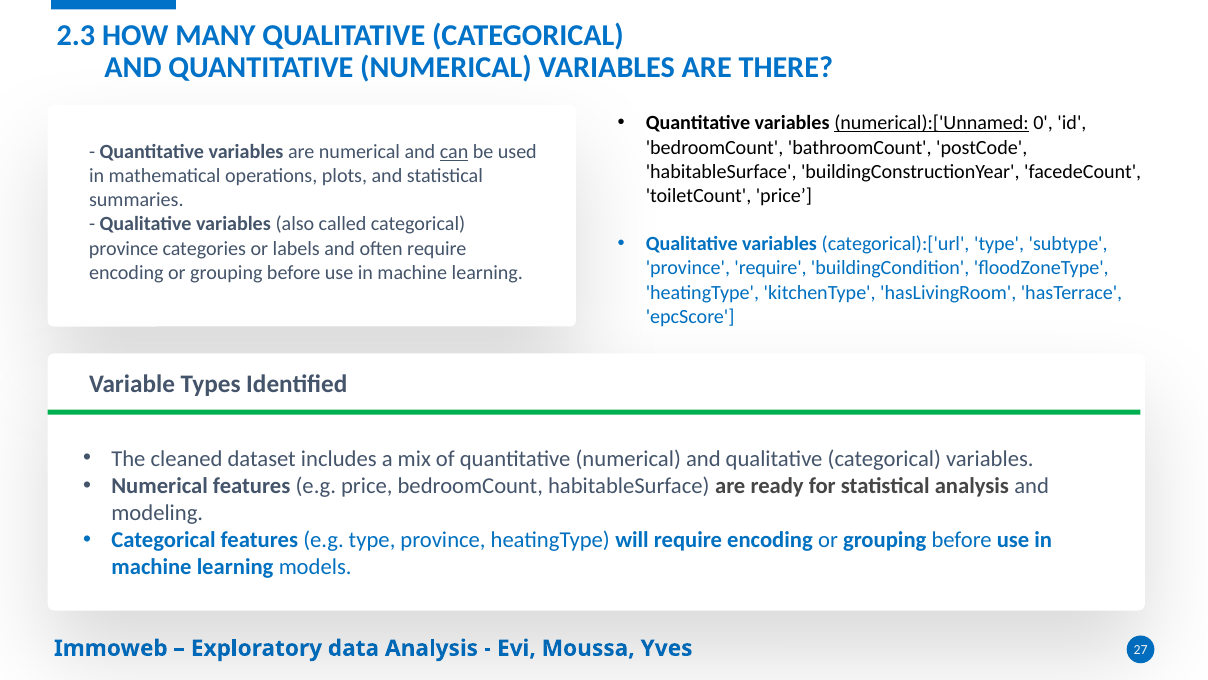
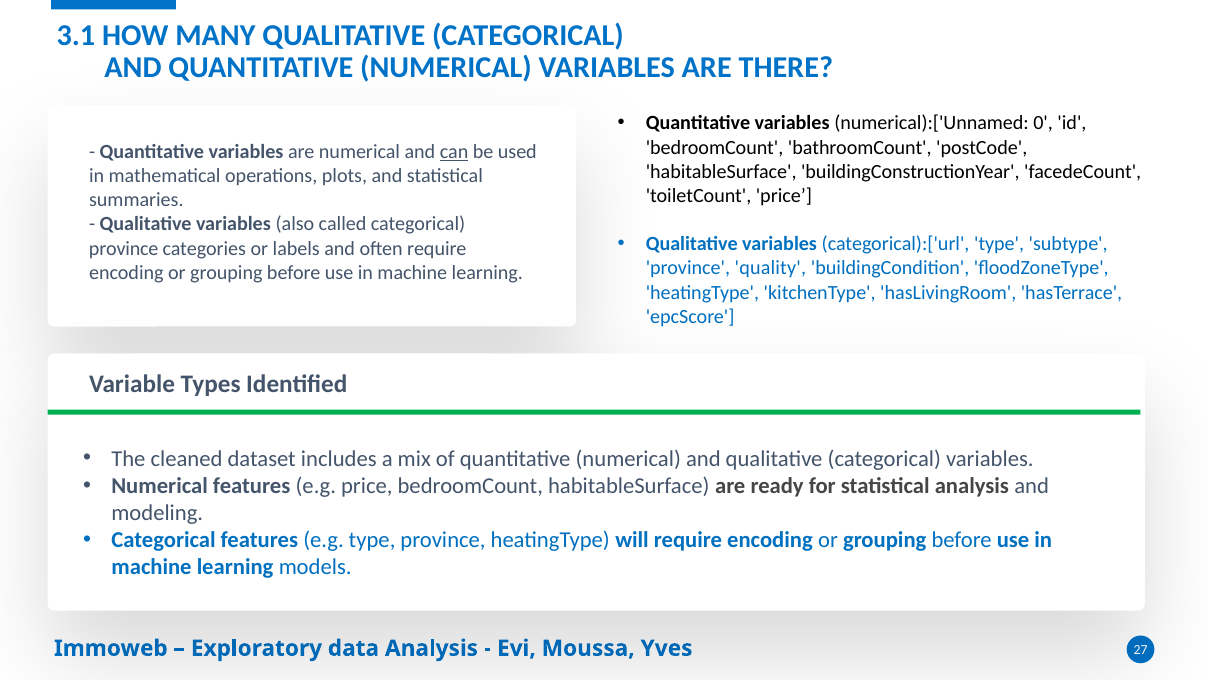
2.3: 2.3 -> 3.1
numerical):['Unnamed underline: present -> none
province require: require -> quality
